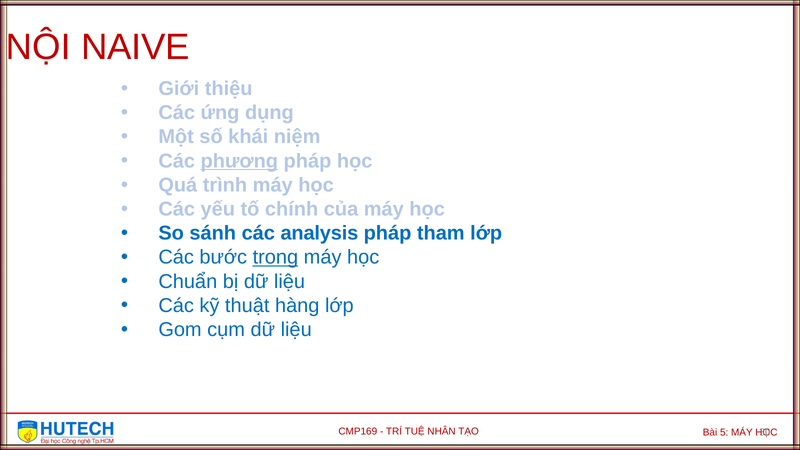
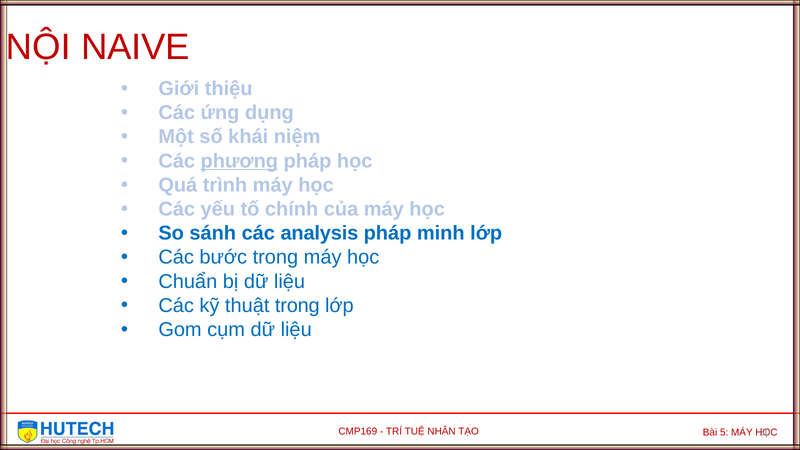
tham: tham -> minh
trong at (275, 257) underline: present -> none
thuật hàng: hàng -> trong
